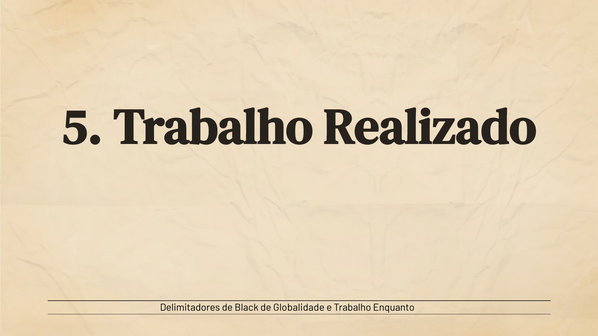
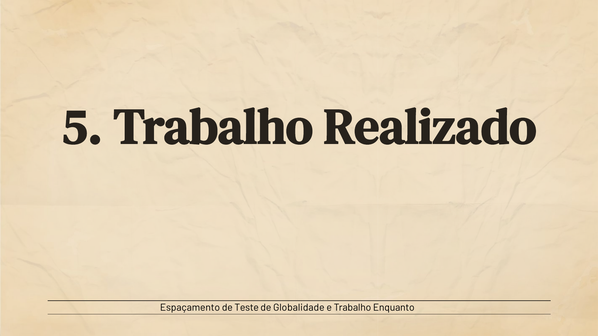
Delimitadores: Delimitadores -> Espaçamento
Black: Black -> Teste
